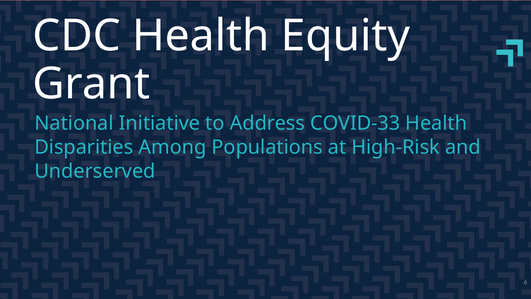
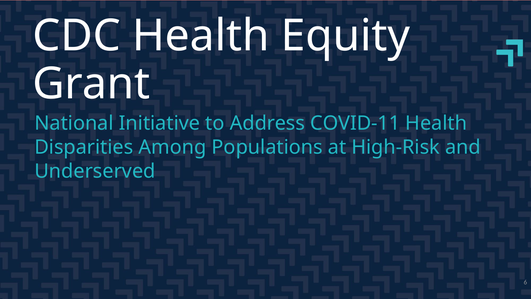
COVID-33: COVID-33 -> COVID-11
